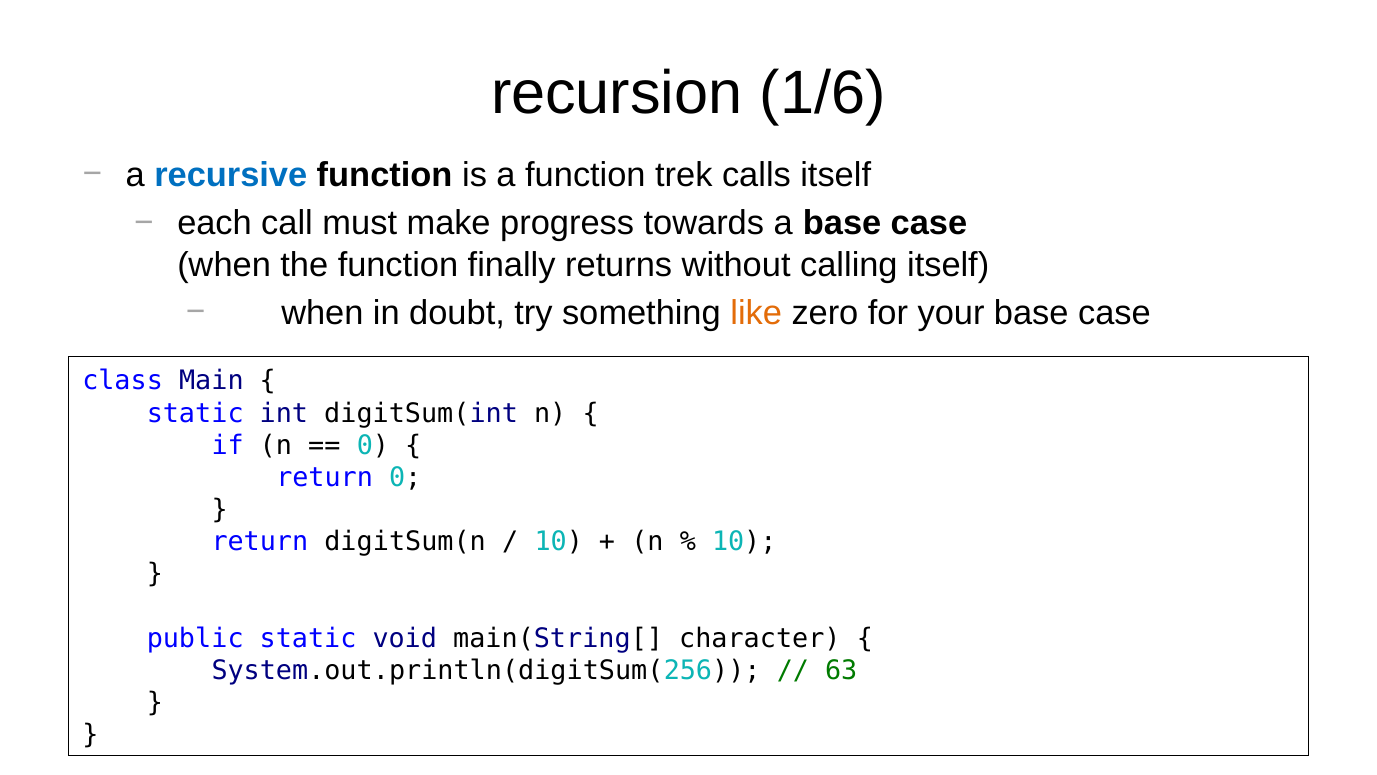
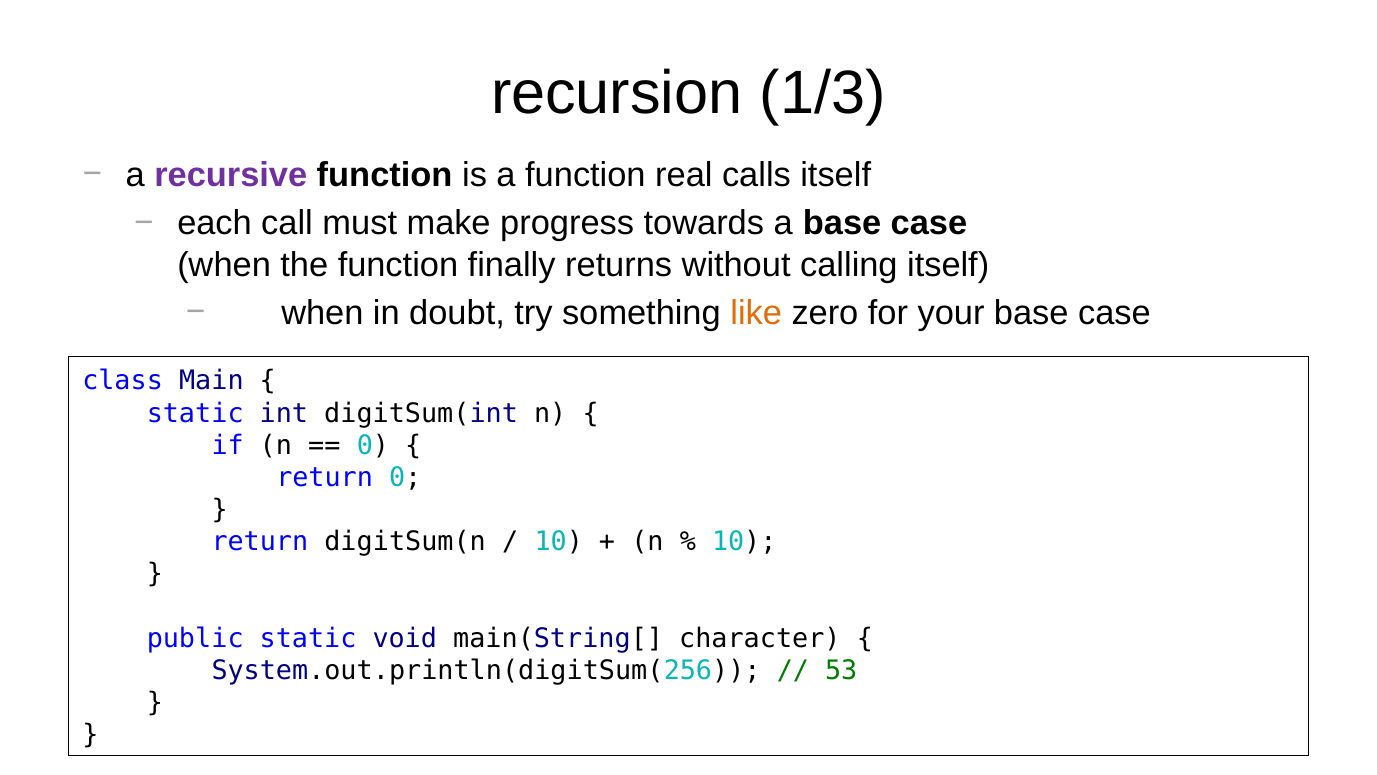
1/6: 1/6 -> 1/3
recursive colour: blue -> purple
trek: trek -> real
63: 63 -> 53
